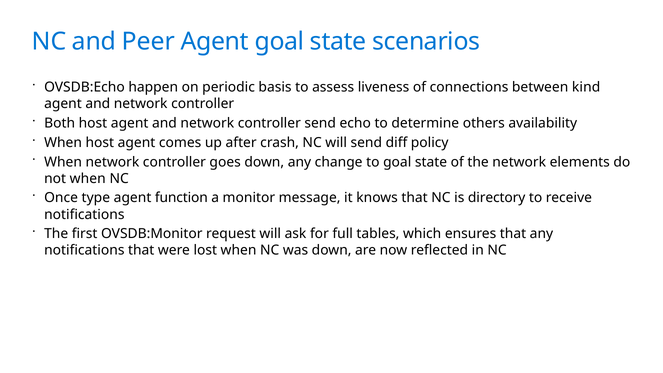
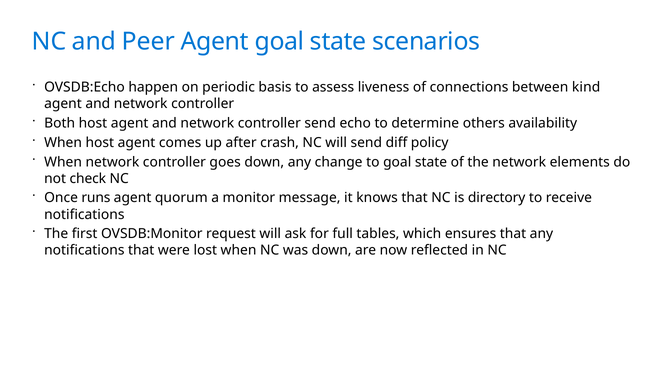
not when: when -> check
type: type -> runs
function: function -> quorum
